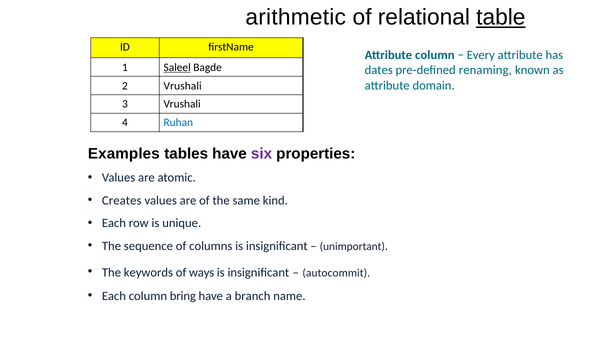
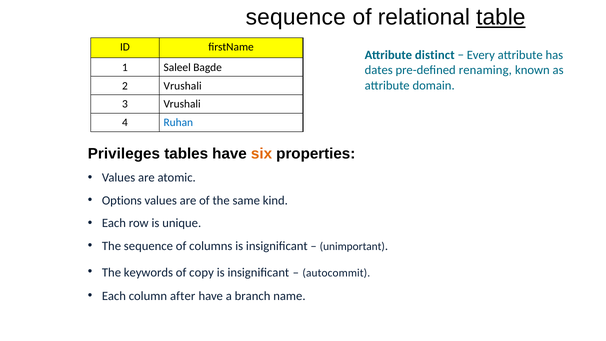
arithmetic at (296, 17): arithmetic -> sequence
Attribute column: column -> distinct
Saleel underline: present -> none
Examples: Examples -> Privileges
six colour: purple -> orange
Creates: Creates -> Options
ways: ways -> copy
bring: bring -> after
